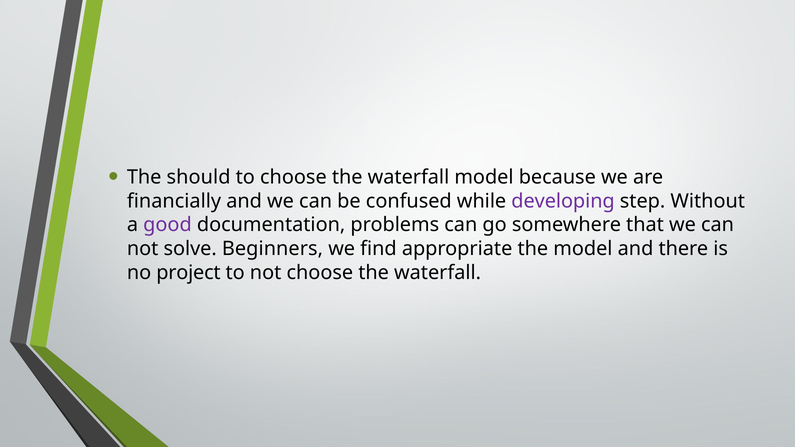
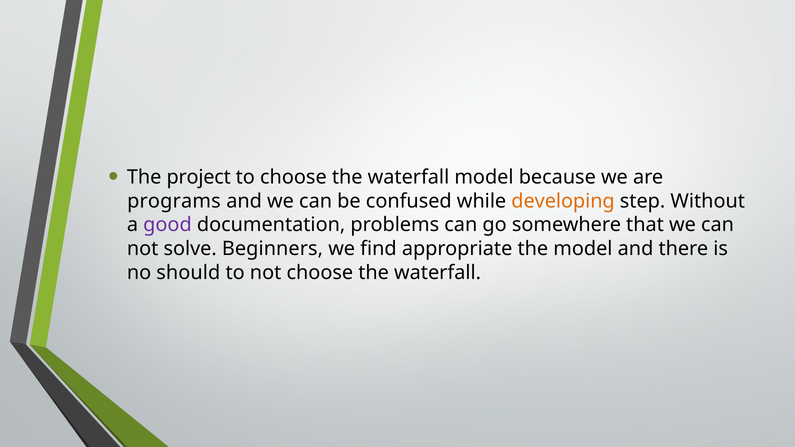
should: should -> project
financially: financially -> programs
developing colour: purple -> orange
project: project -> should
